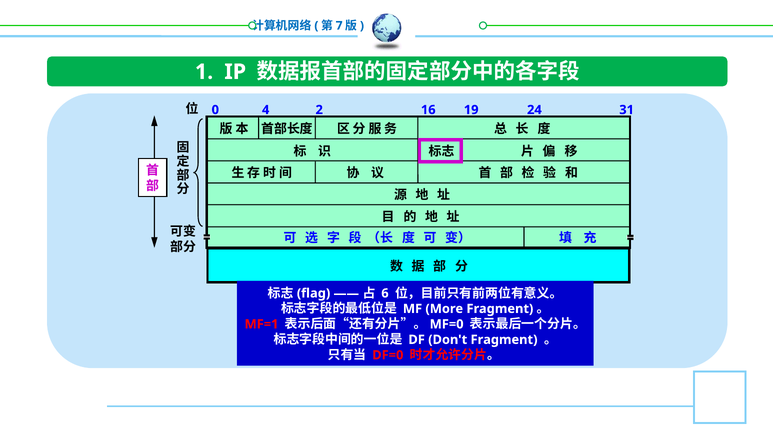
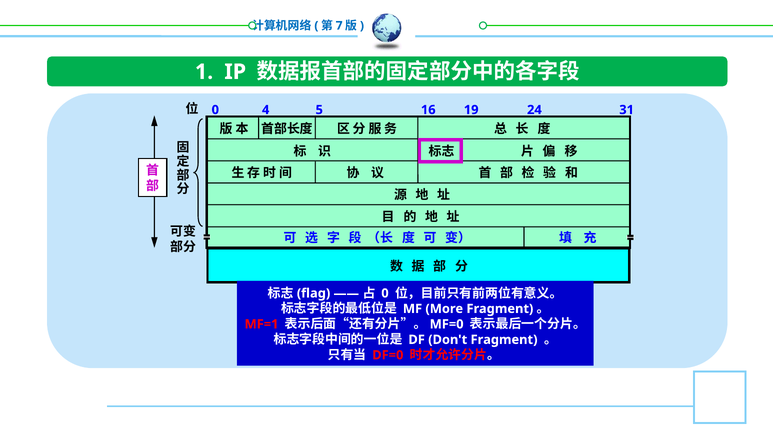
2: 2 -> 5
6 at (385, 293): 6 -> 0
